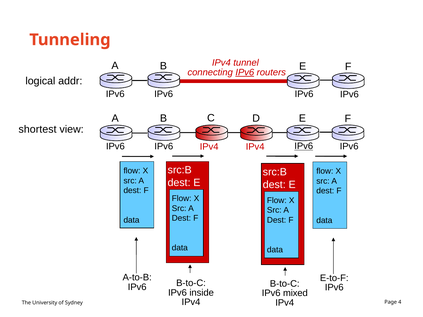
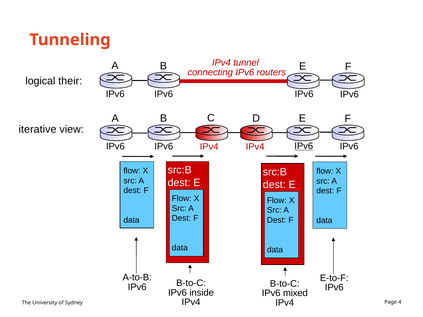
IPv6 at (245, 72) underline: present -> none
addr: addr -> their
shortest: shortest -> iterative
